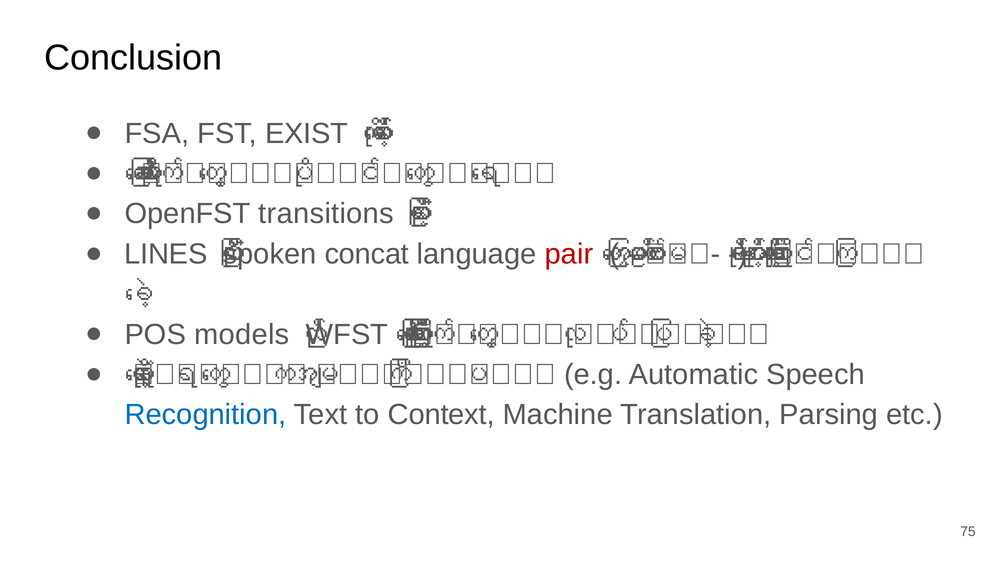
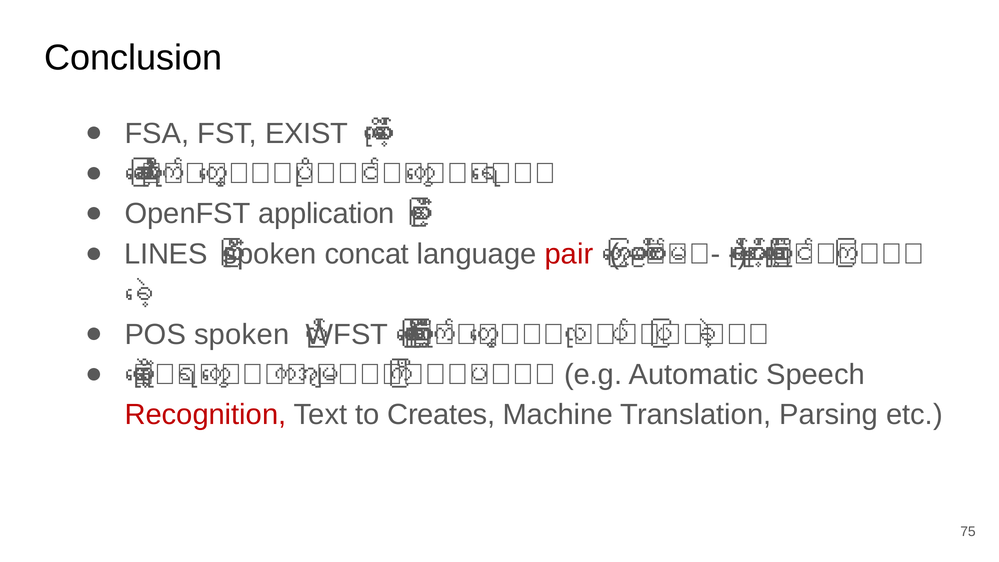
transitions: transitions -> application
POS models: models -> spoken
Recognition colour: blue -> red
Context: Context -> Creates
